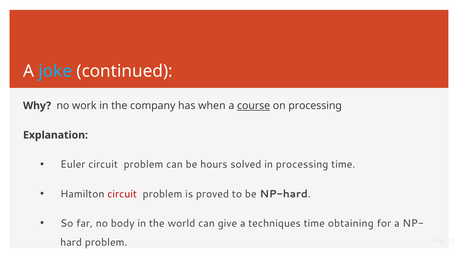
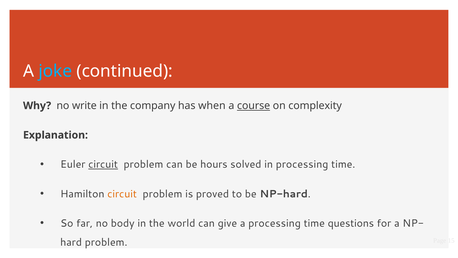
work: work -> write
on processing: processing -> complexity
circuit at (103, 164) underline: none -> present
circuit at (122, 194) colour: red -> orange
a techniques: techniques -> processing
obtaining: obtaining -> questions
